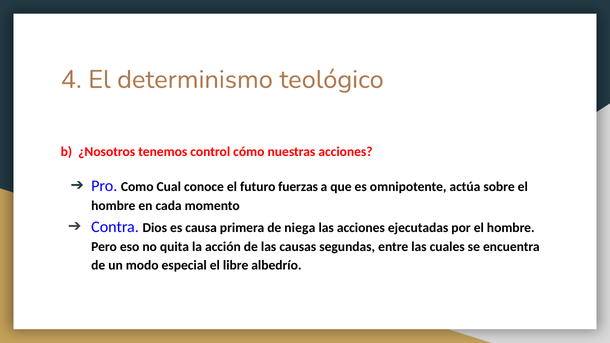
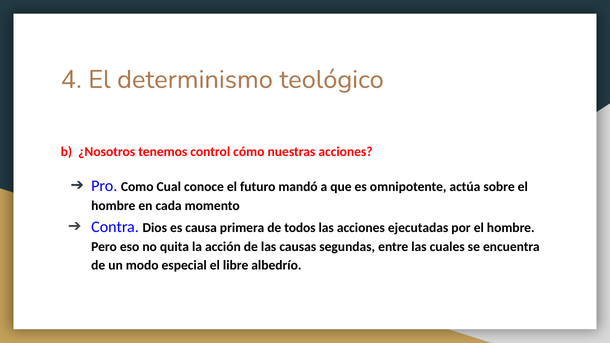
fuerzas: fuerzas -> mandó
niega: niega -> todos
